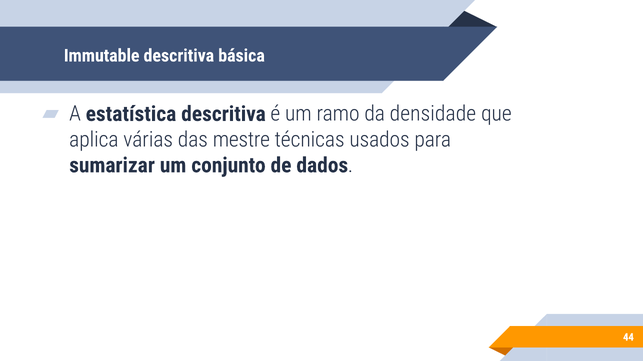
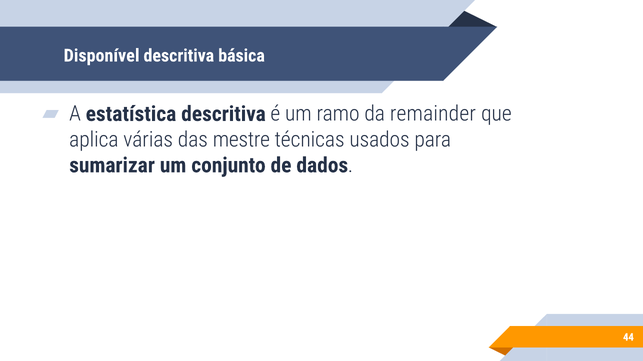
Immutable: Immutable -> Disponível
densidade: densidade -> remainder
